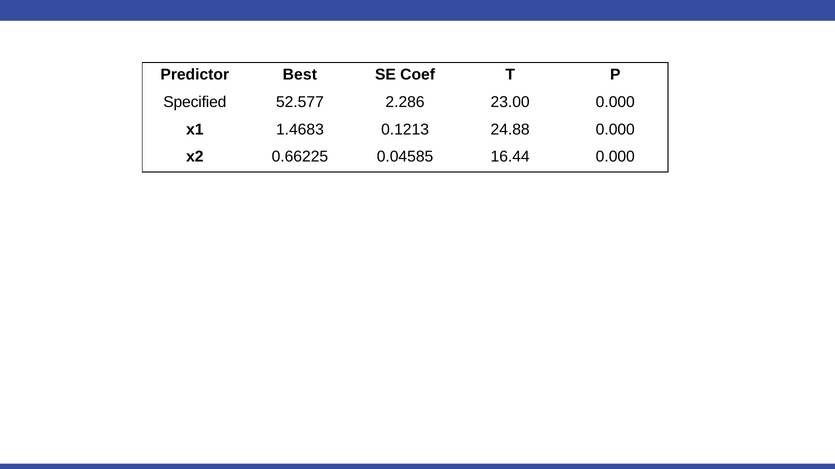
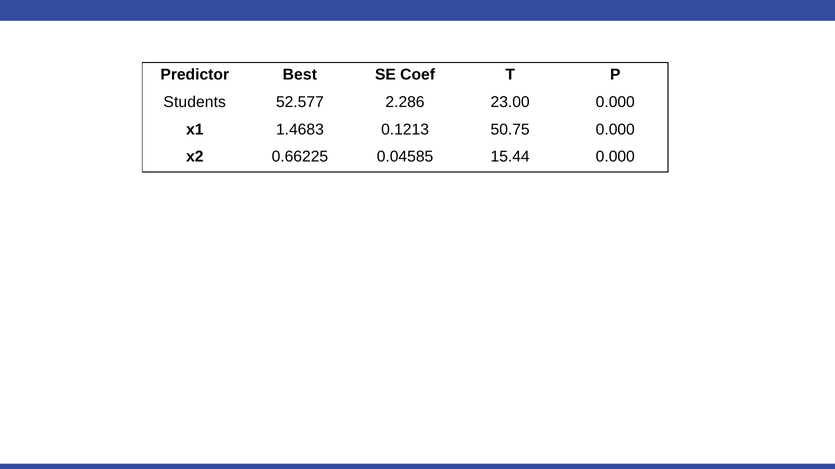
Specified: Specified -> Students
24.88: 24.88 -> 50.75
16.44: 16.44 -> 15.44
